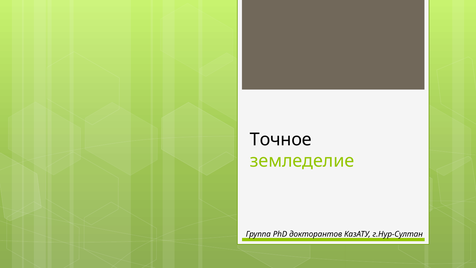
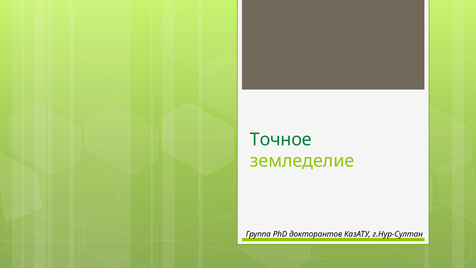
Точное colour: black -> green
